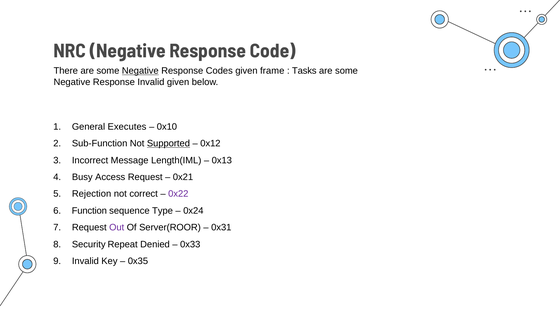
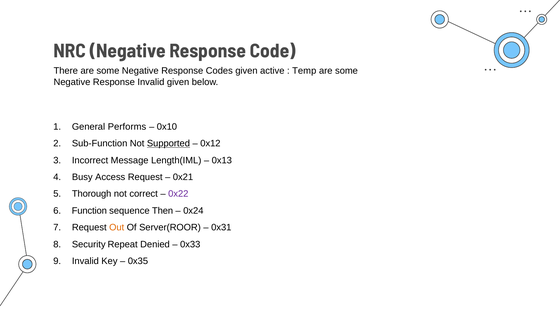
Negative at (140, 71) underline: present -> none
frame: frame -> active
Tasks: Tasks -> Temp
Executes: Executes -> Performs
Rejection: Rejection -> Thorough
Type: Type -> Then
Out colour: purple -> orange
